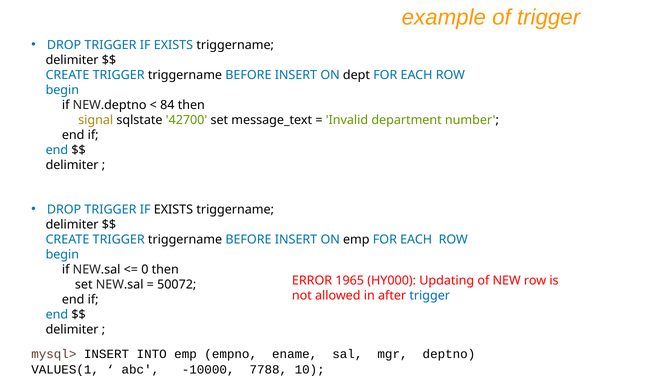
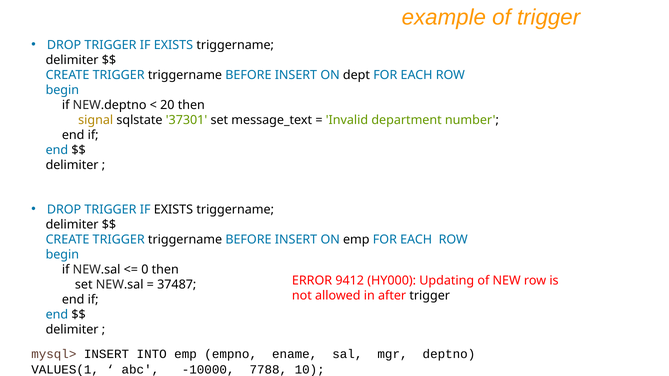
84: 84 -> 20
42700: 42700 -> 37301
1965: 1965 -> 9412
50072: 50072 -> 37487
trigger at (430, 296) colour: blue -> black
